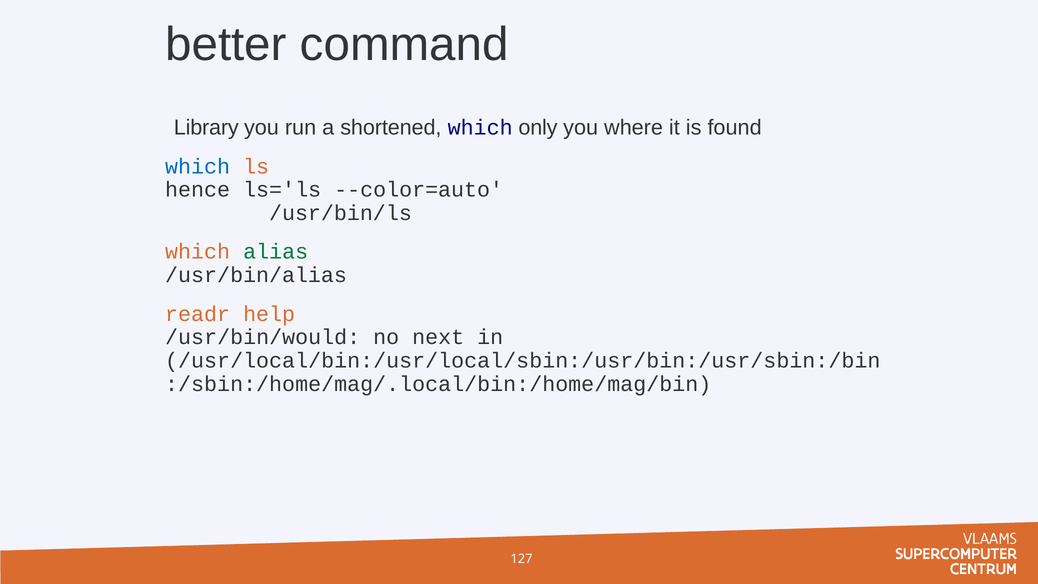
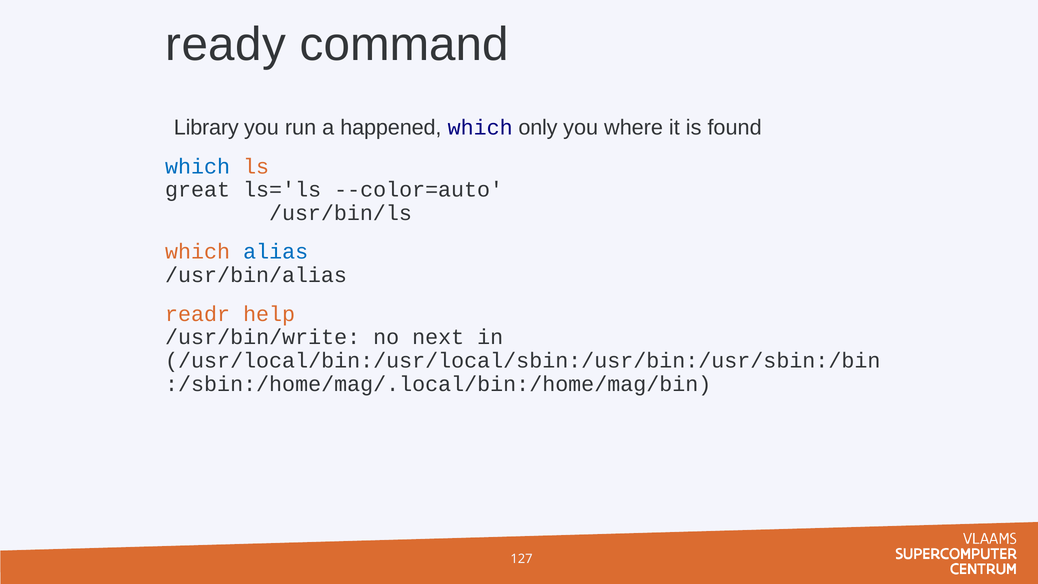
better: better -> ready
shortened: shortened -> happened
hence: hence -> great
alias colour: green -> blue
/usr/bin/would: /usr/bin/would -> /usr/bin/write
